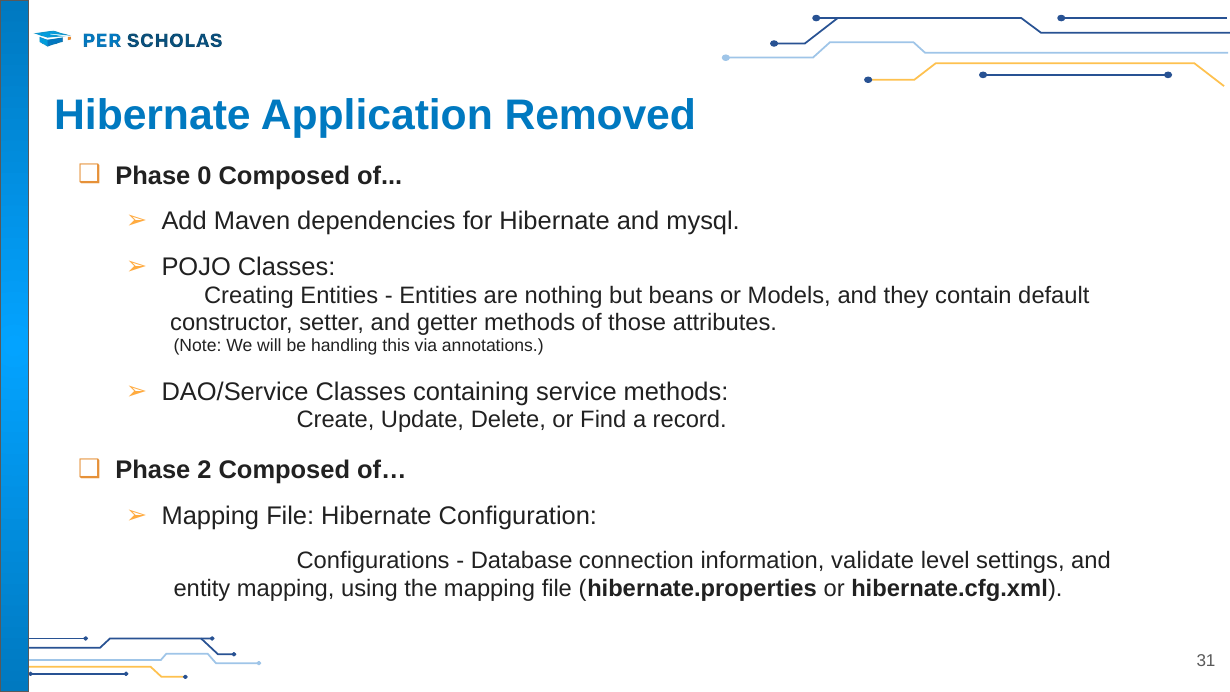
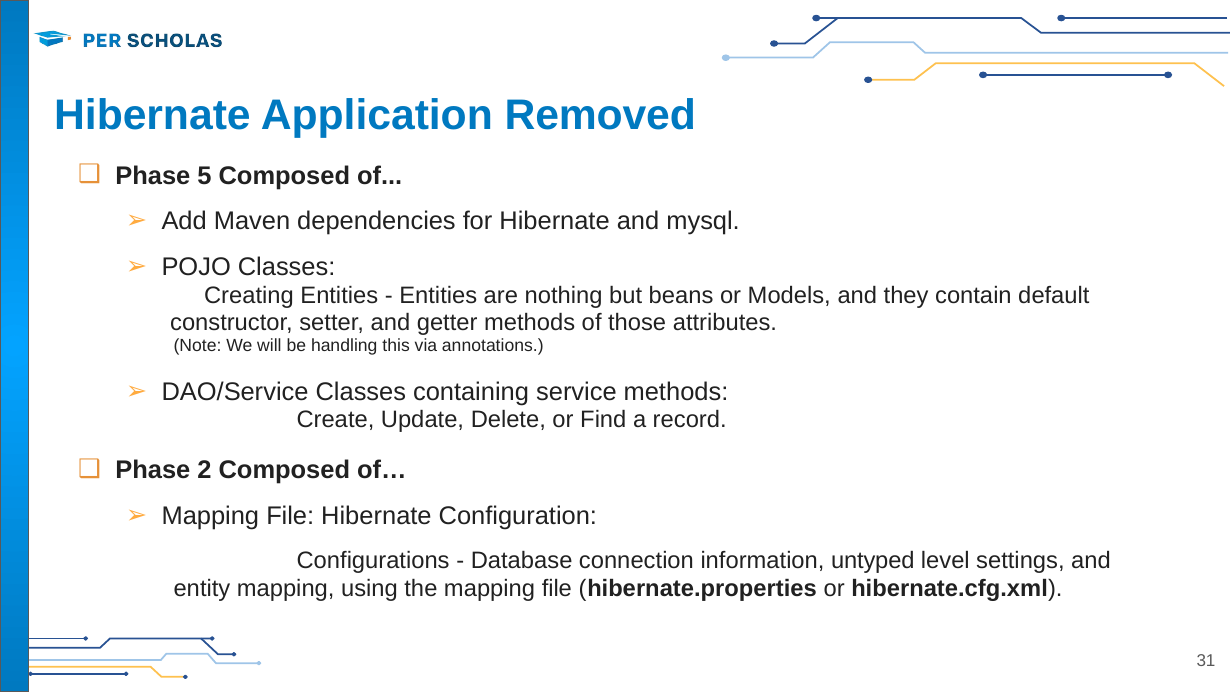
0: 0 -> 5
validate: validate -> untyped
